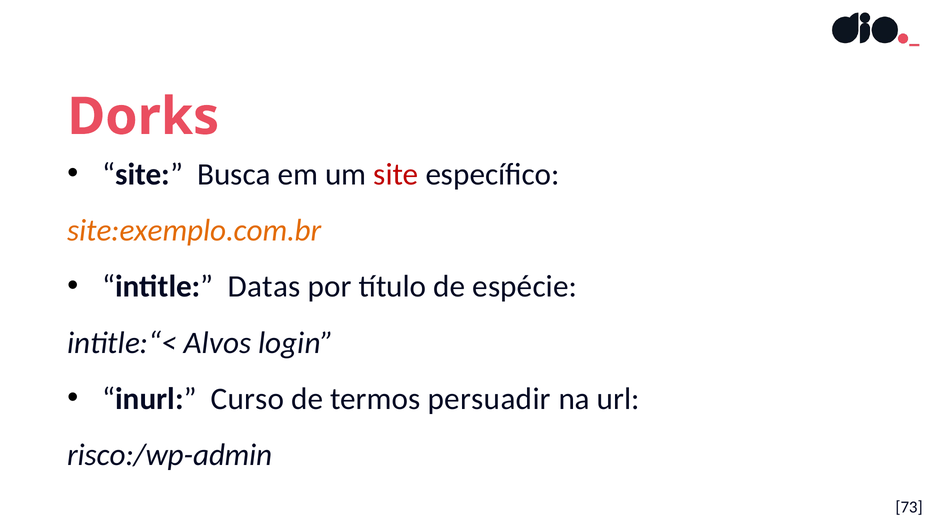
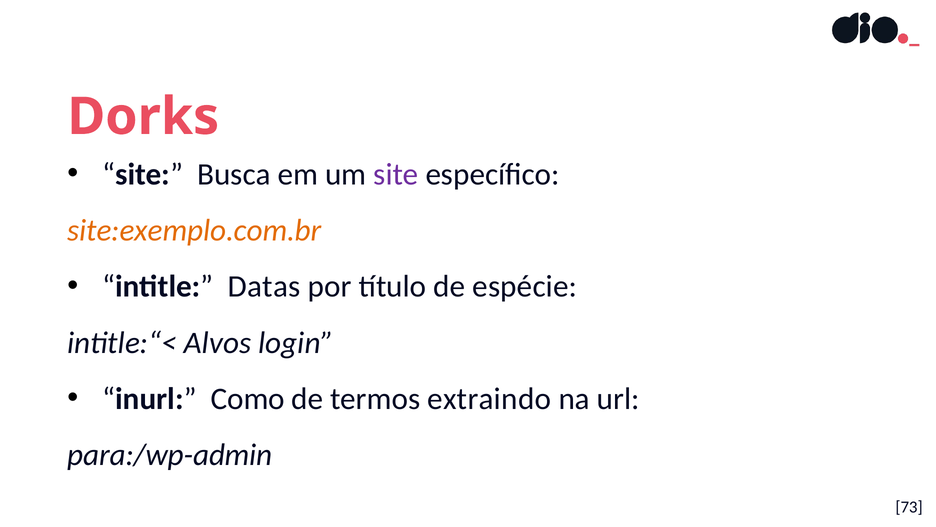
site at (396, 174) colour: red -> purple
Curso: Curso -> Como
persuadir: persuadir -> extraindo
risco:/wp-admin: risco:/wp-admin -> para:/wp-admin
